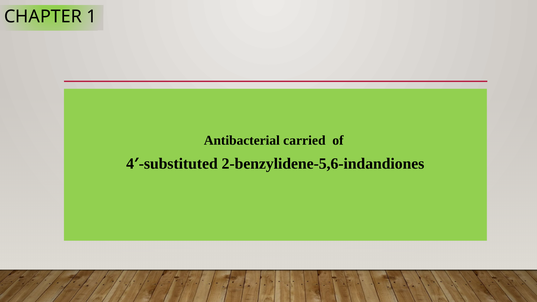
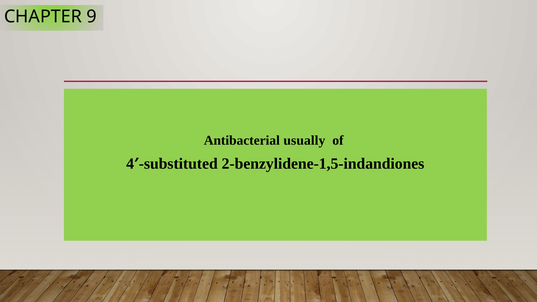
1: 1 -> 9
carried: carried -> usually
2-benzylidene-5,6-indandiones: 2-benzylidene-5,6-indandiones -> 2-benzylidene-1,5-indandiones
